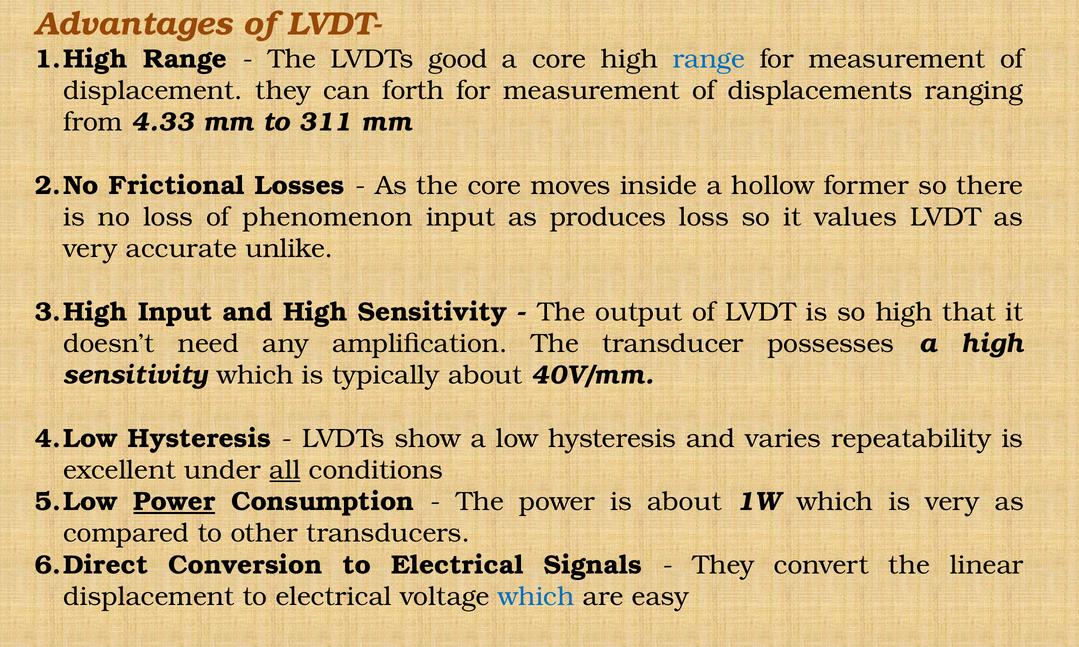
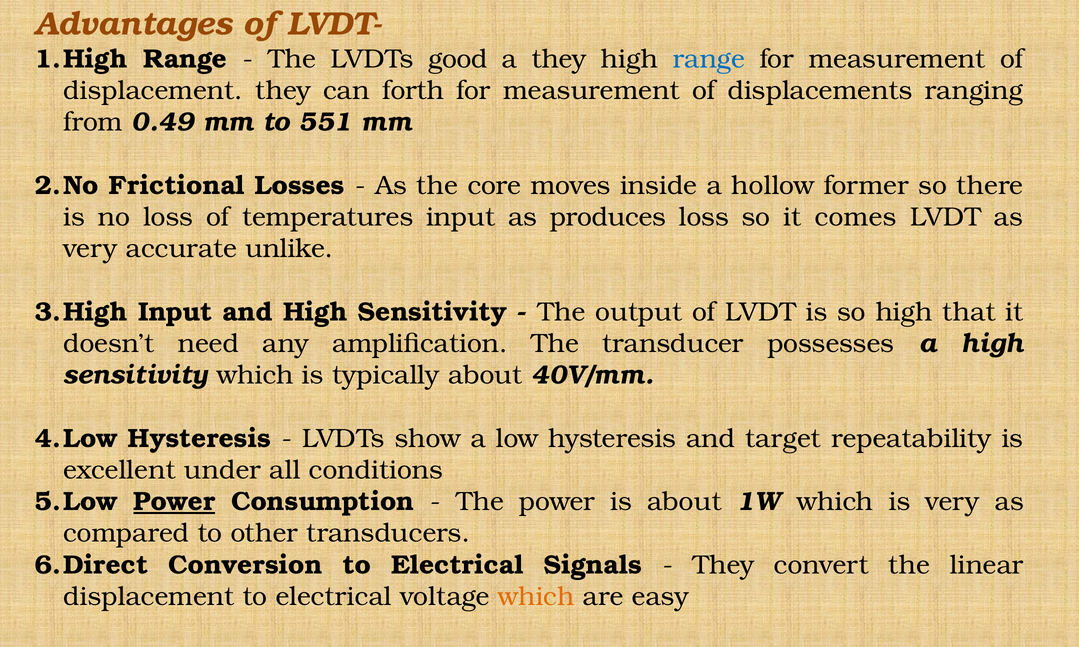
a core: core -> they
4.33: 4.33 -> 0.49
311: 311 -> 551
phenomenon: phenomenon -> temperatures
values: values -> comes
varies: varies -> target
all underline: present -> none
which at (536, 597) colour: blue -> orange
